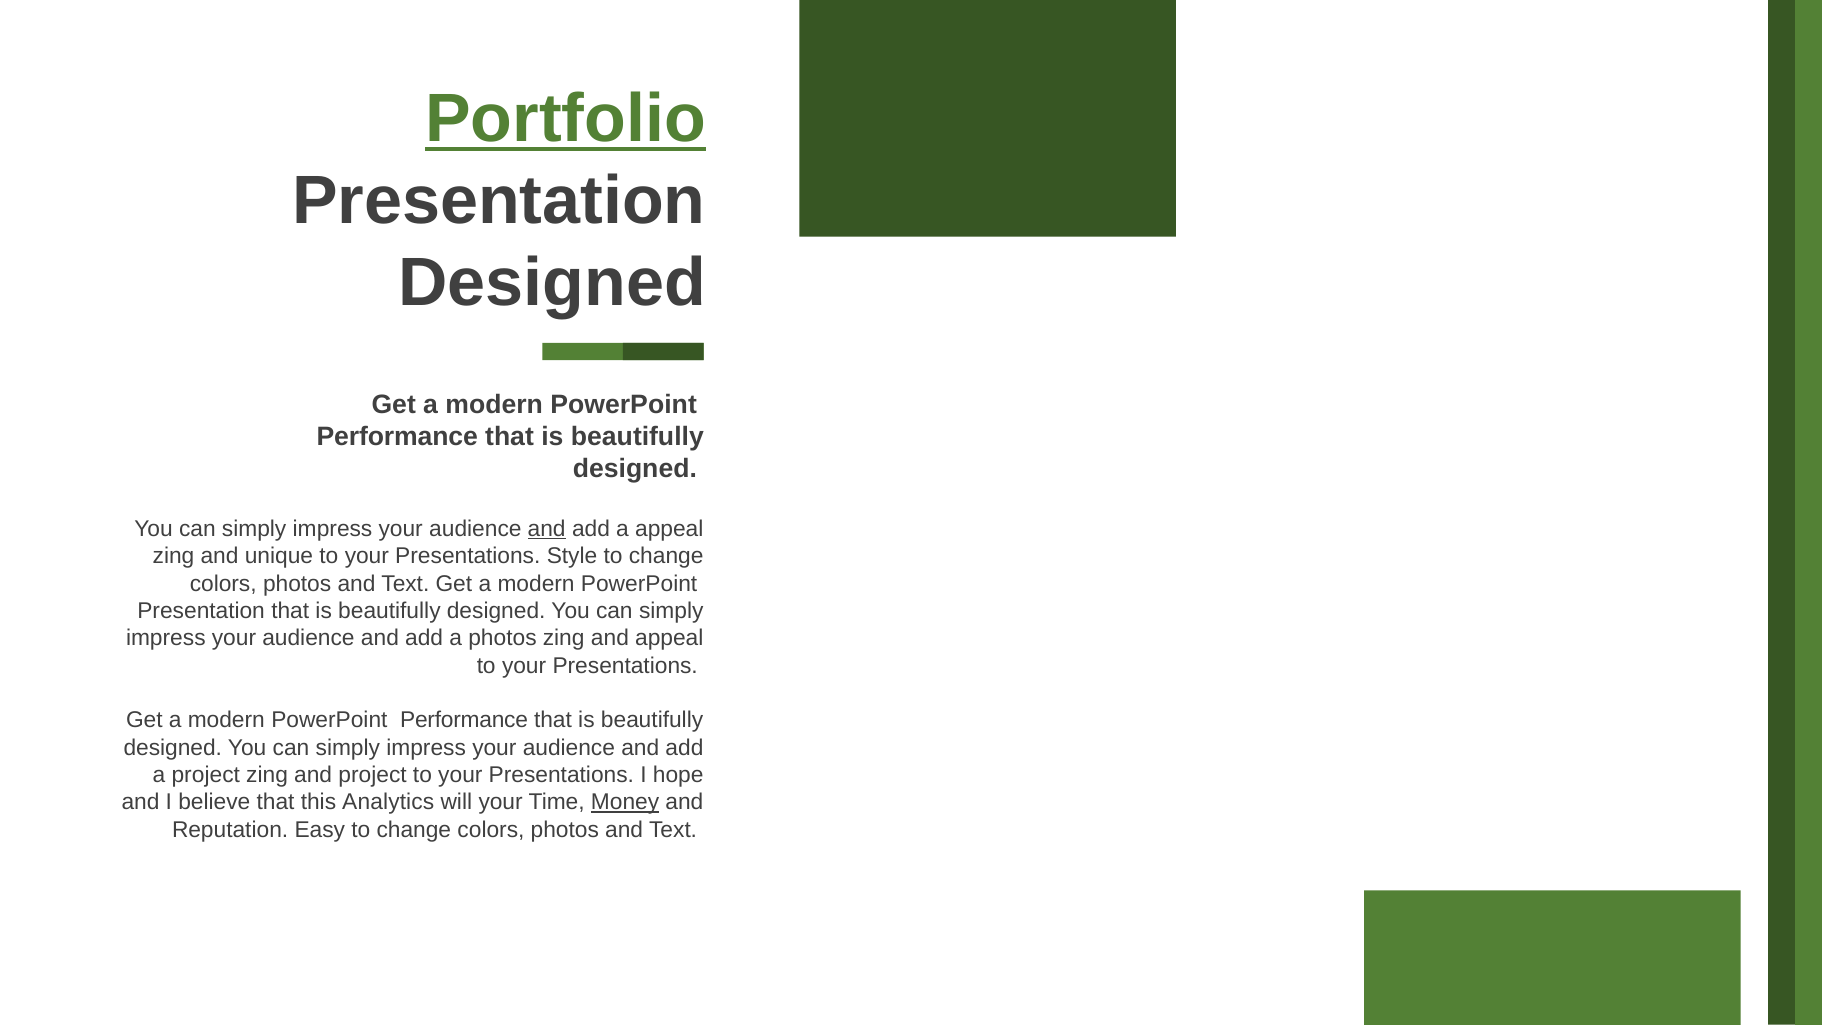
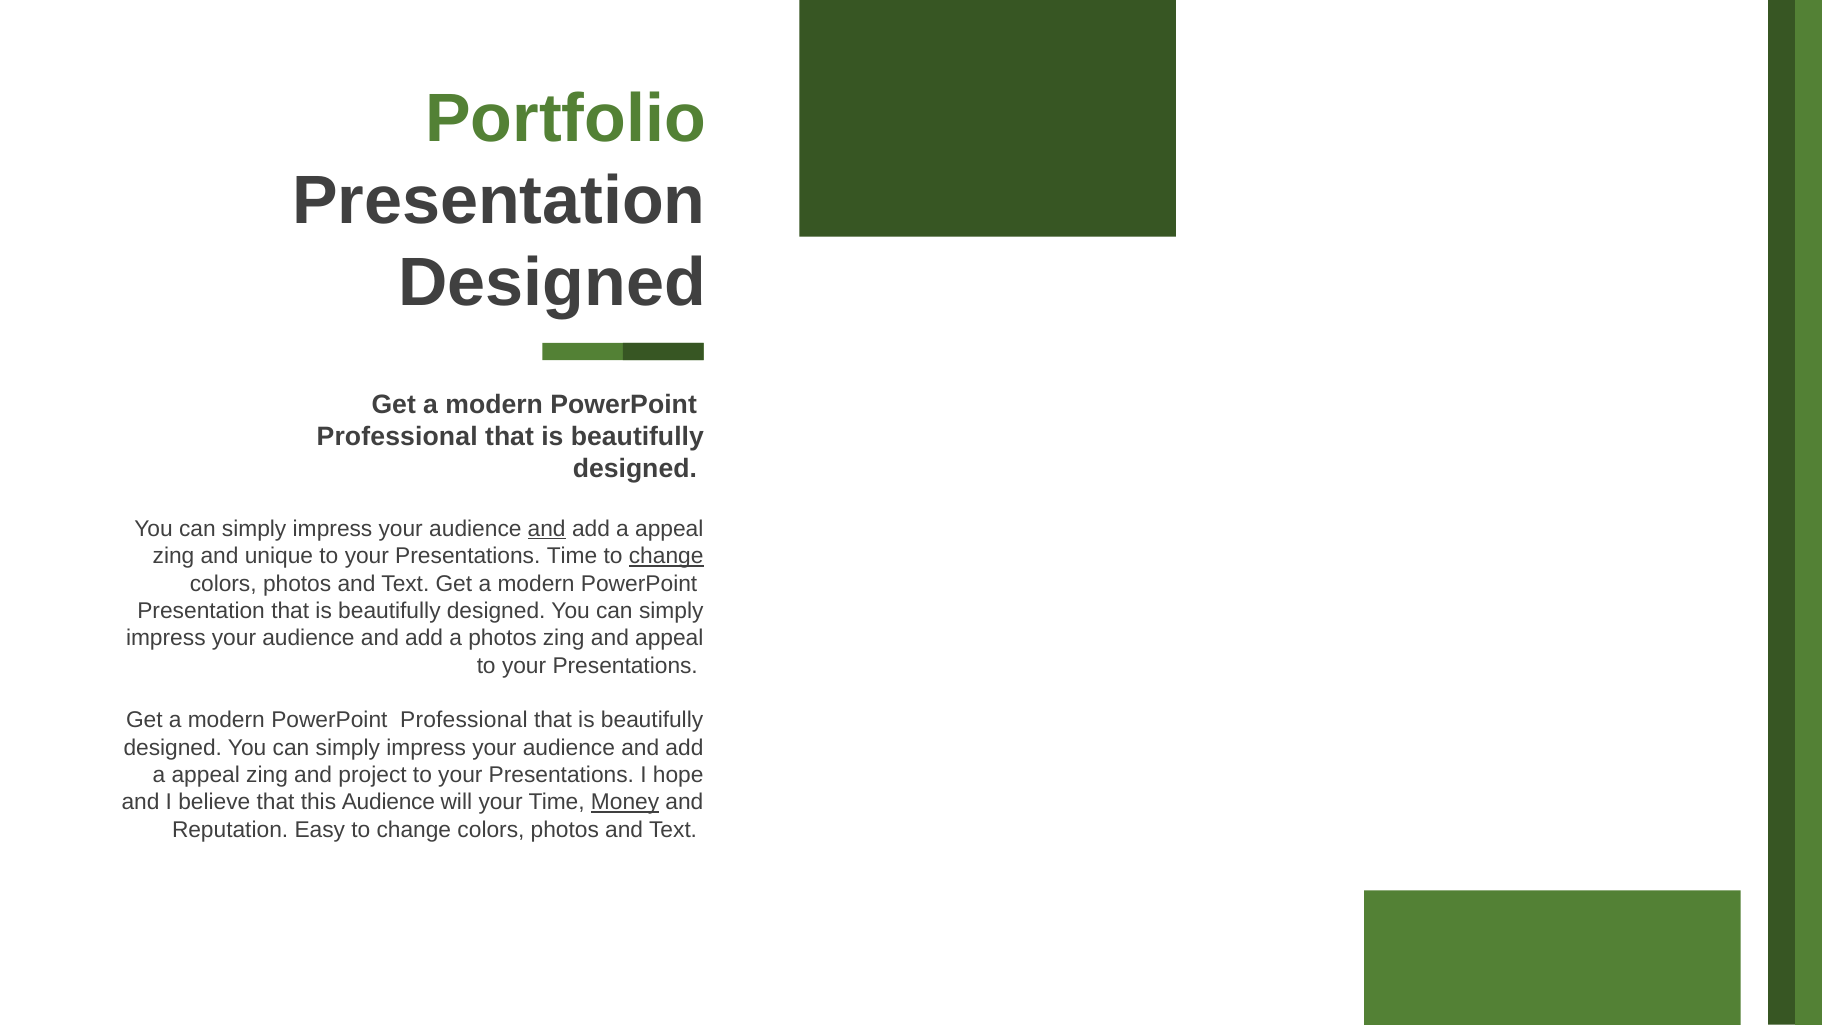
Portfolio underline: present -> none
Performance at (397, 437): Performance -> Professional
Presentations Style: Style -> Time
change at (666, 556) underline: none -> present
Performance at (464, 720): Performance -> Professional
project at (206, 775): project -> appeal
this Analytics: Analytics -> Audience
